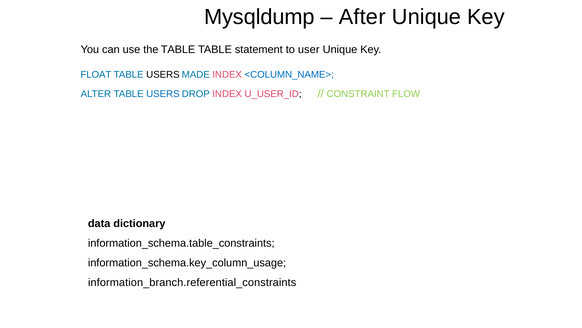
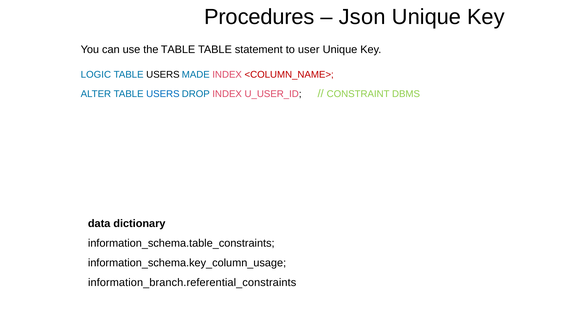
Mysqldump: Mysqldump -> Procedures
After: After -> Json
FLOAT: FLOAT -> LOGIC
<COLUMN_NAME> colour: blue -> red
FLOW: FLOW -> DBMS
